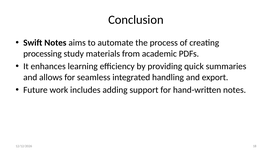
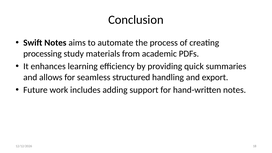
integrated: integrated -> structured
